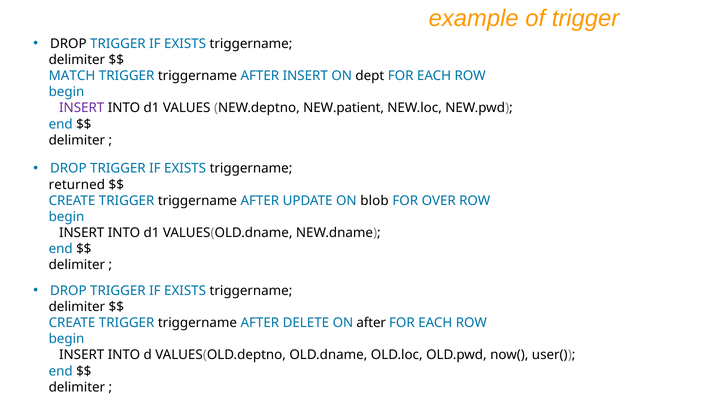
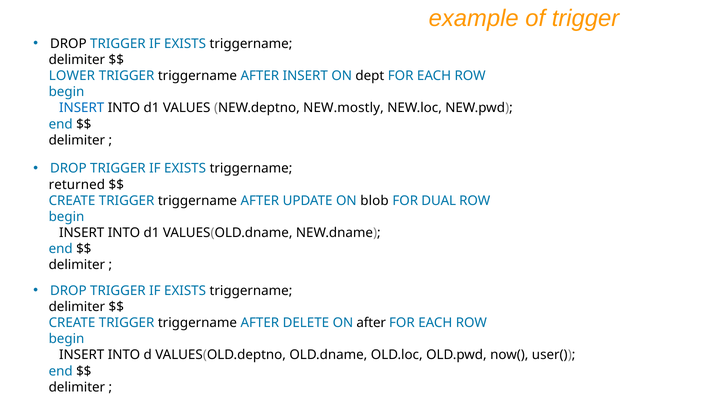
MATCH: MATCH -> LOWER
INSERT at (82, 108) colour: purple -> blue
NEW.patient: NEW.patient -> NEW.mostly
OVER: OVER -> DUAL
